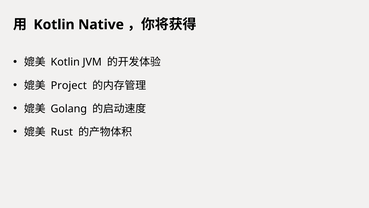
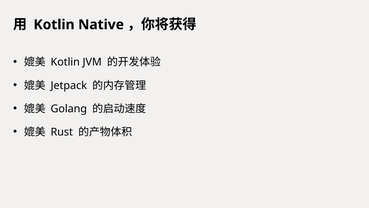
Project: Project -> Jetpack
